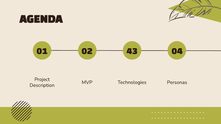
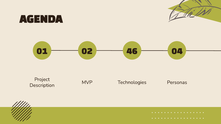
43: 43 -> 46
